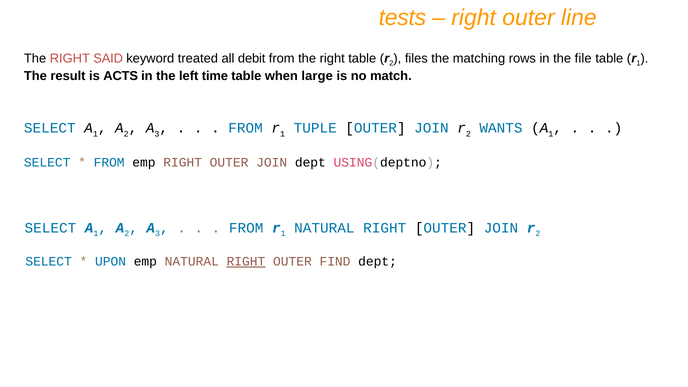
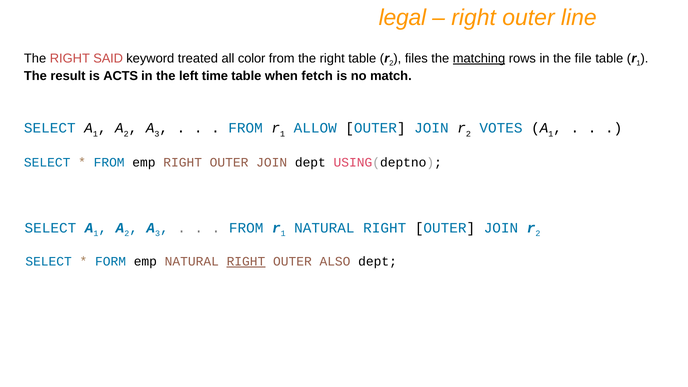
tests: tests -> legal
debit: debit -> color
matching underline: none -> present
large: large -> fetch
TUPLE: TUPLE -> ALLOW
WANTS: WANTS -> VOTES
UPON: UPON -> FORM
FIND: FIND -> ALSO
